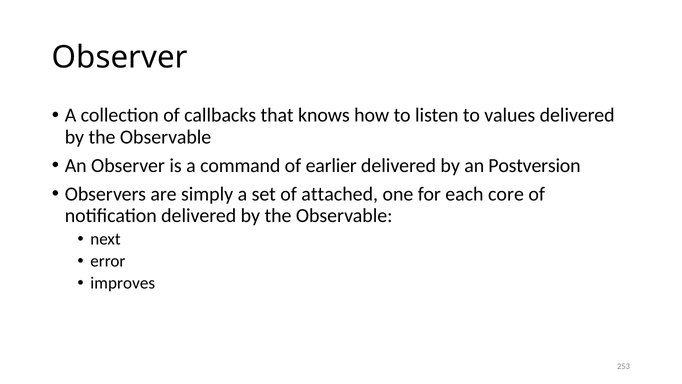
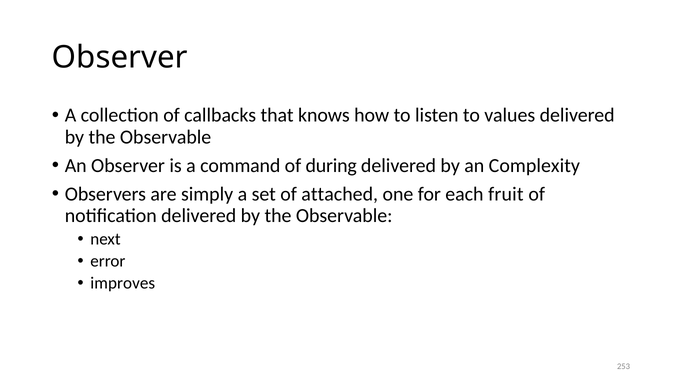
earlier: earlier -> during
Postversion: Postversion -> Complexity
core: core -> fruit
